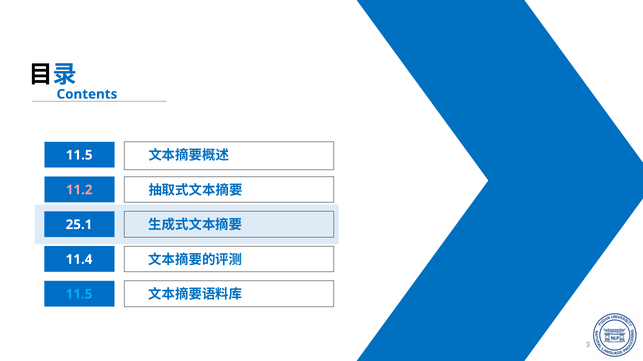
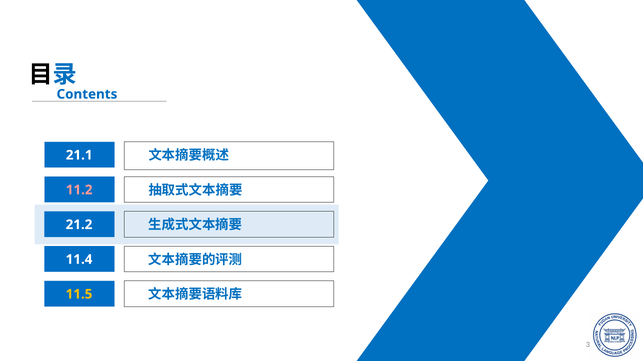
11.5 at (79, 155): 11.5 -> 21.1
25.1: 25.1 -> 21.2
11.5 at (79, 295) colour: light blue -> yellow
